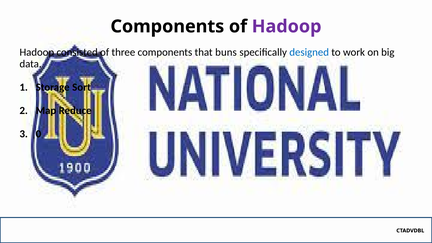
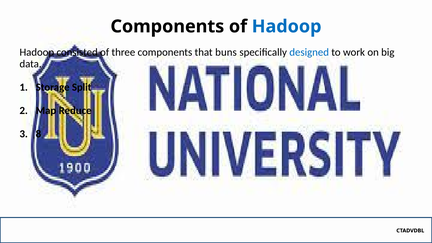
Hadoop at (287, 26) colour: purple -> blue
Sort: Sort -> Split
0: 0 -> 8
